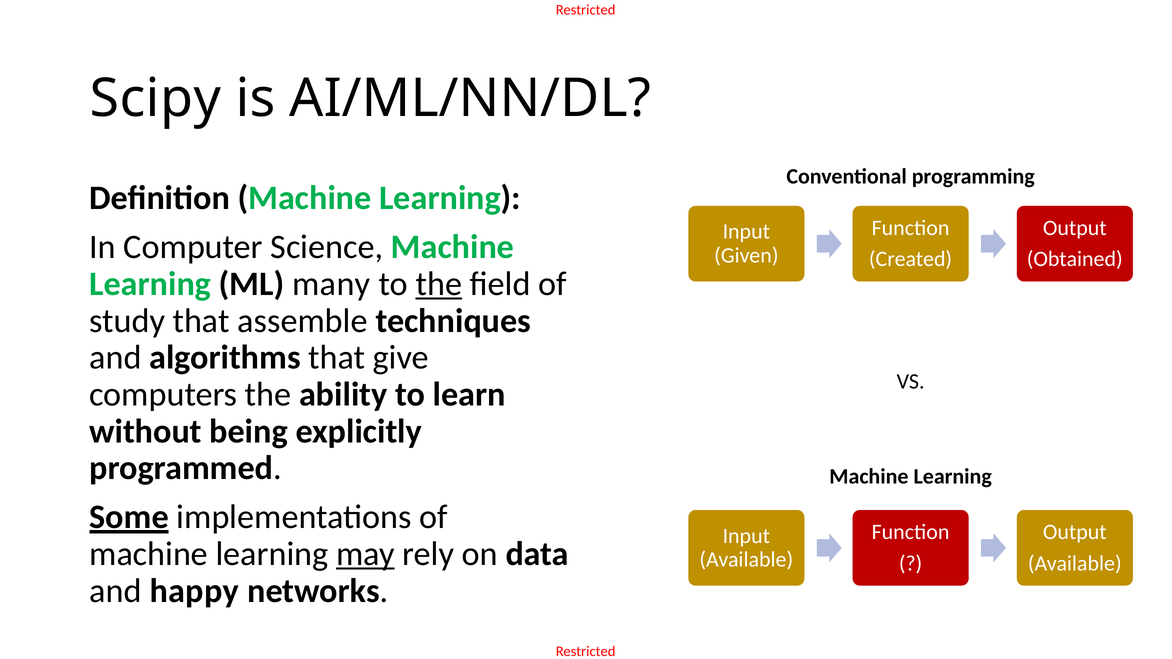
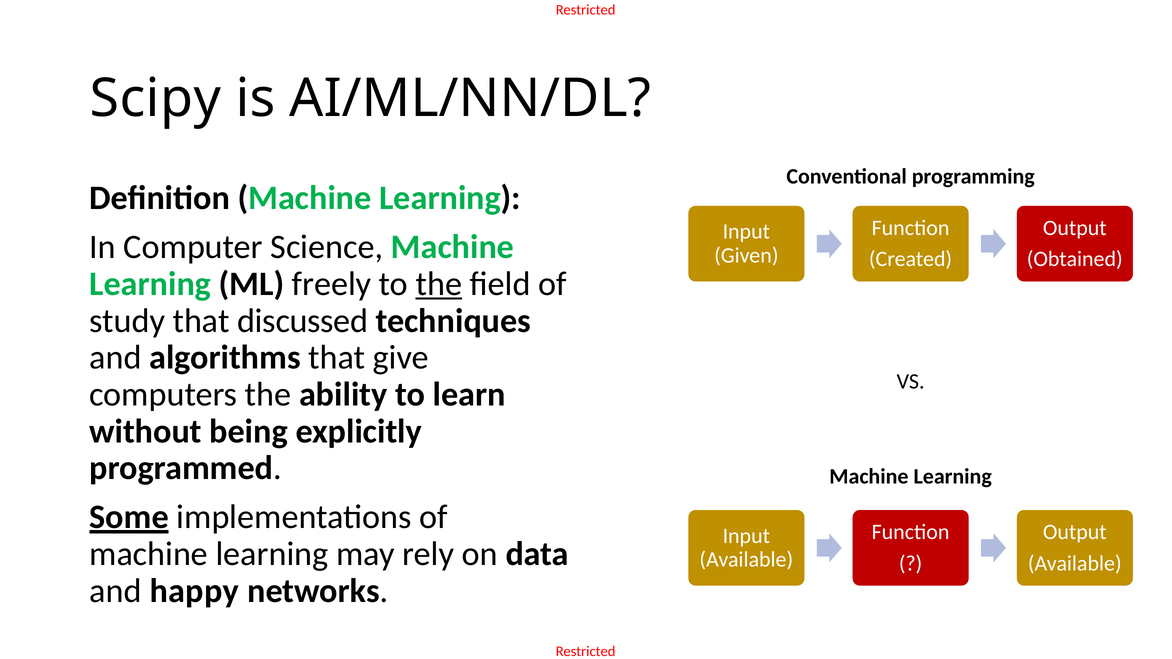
many: many -> freely
assemble: assemble -> discussed
may underline: present -> none
